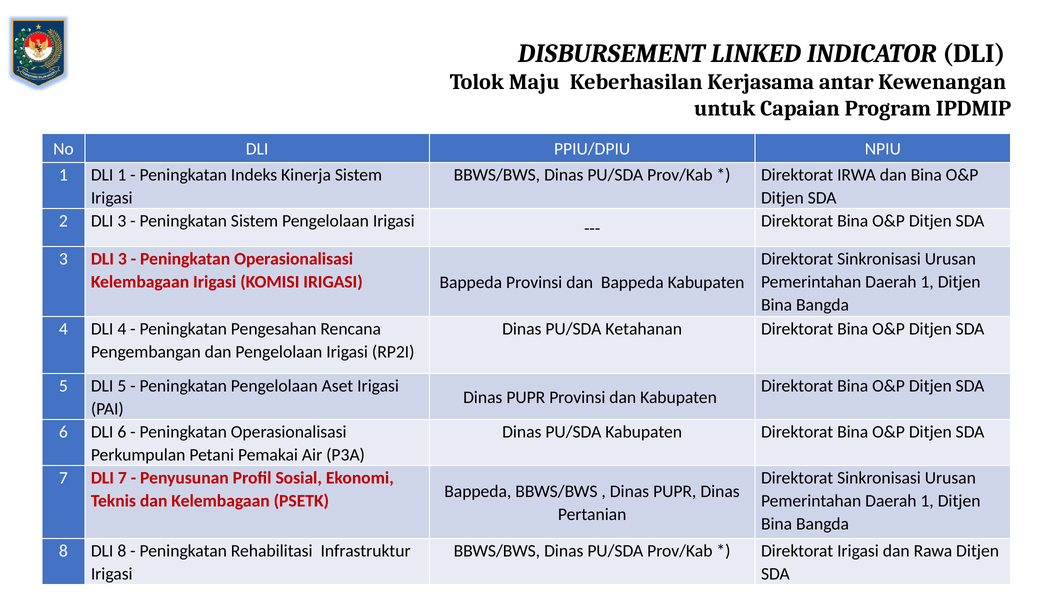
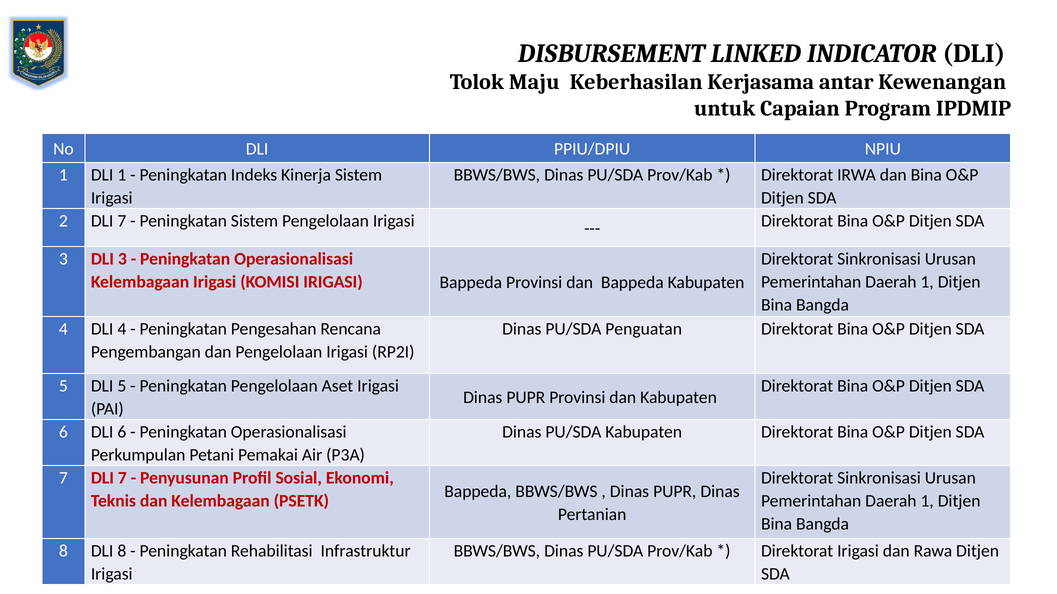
2 DLI 3: 3 -> 7
Ketahanan: Ketahanan -> Penguatan
